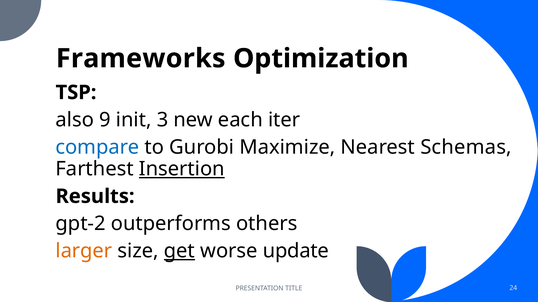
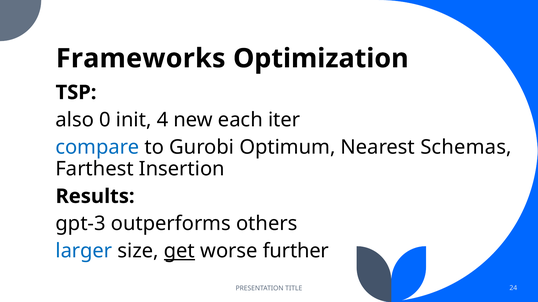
9: 9 -> 0
3: 3 -> 4
Maximize: Maximize -> Optimum
Insertion underline: present -> none
gpt-2: gpt-2 -> gpt-3
larger colour: orange -> blue
update: update -> further
